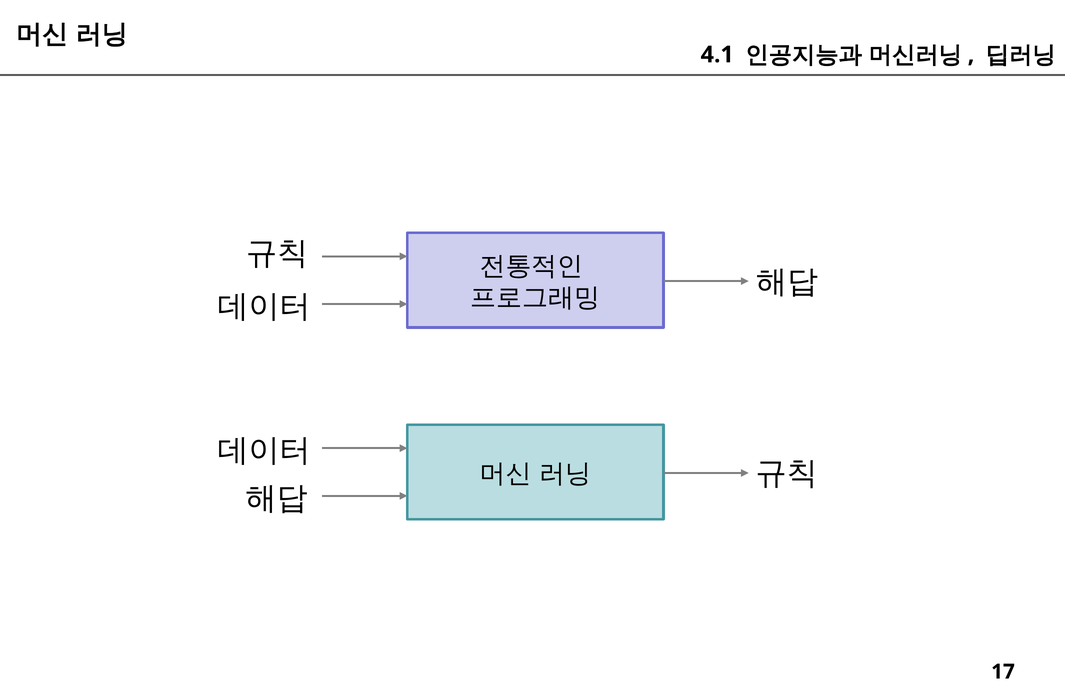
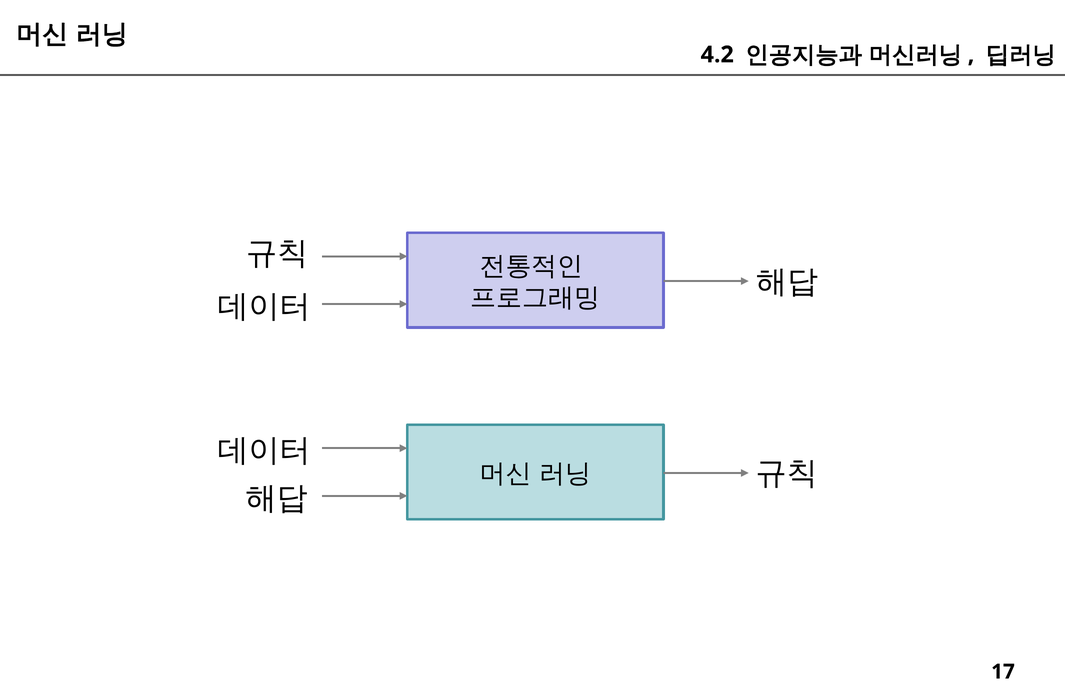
4.1: 4.1 -> 4.2
